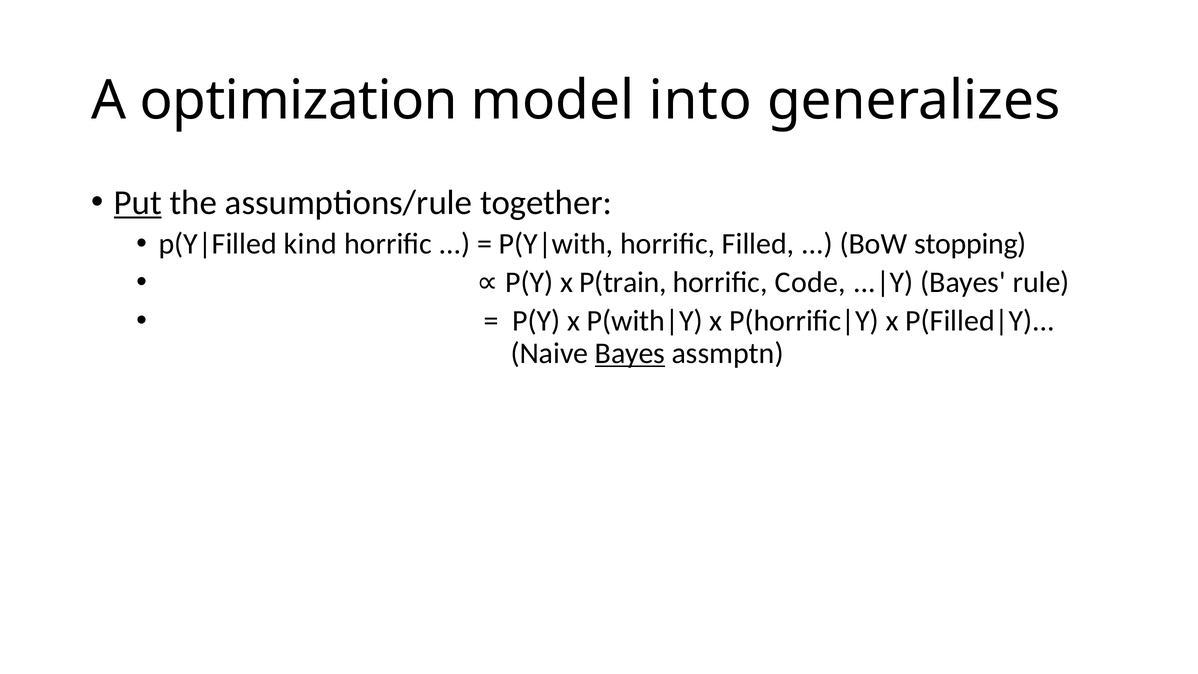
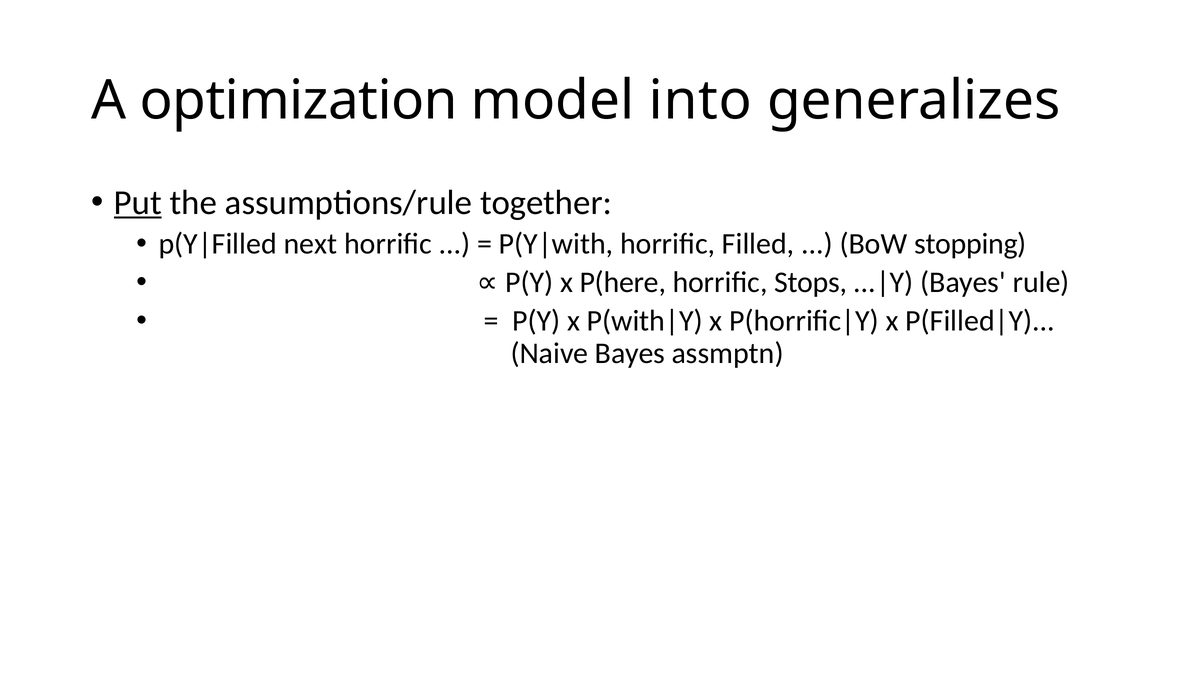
kind: kind -> next
P(train: P(train -> P(here
Code: Code -> Stops
Bayes at (630, 353) underline: present -> none
